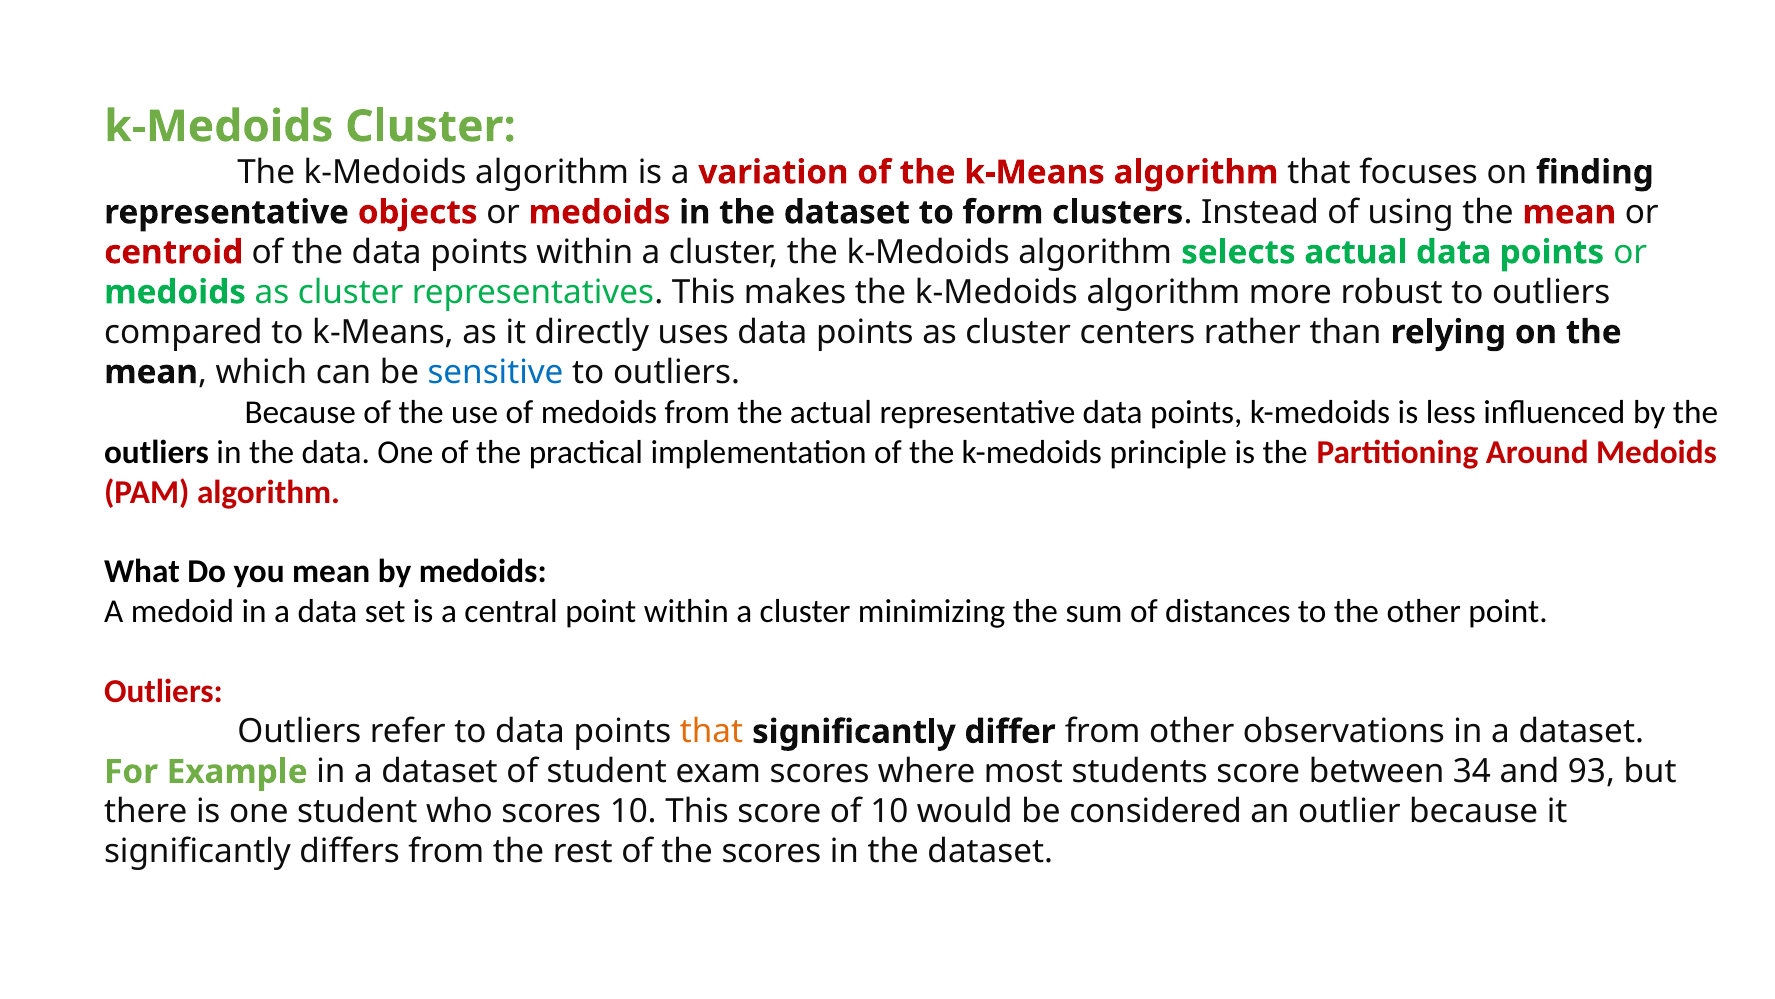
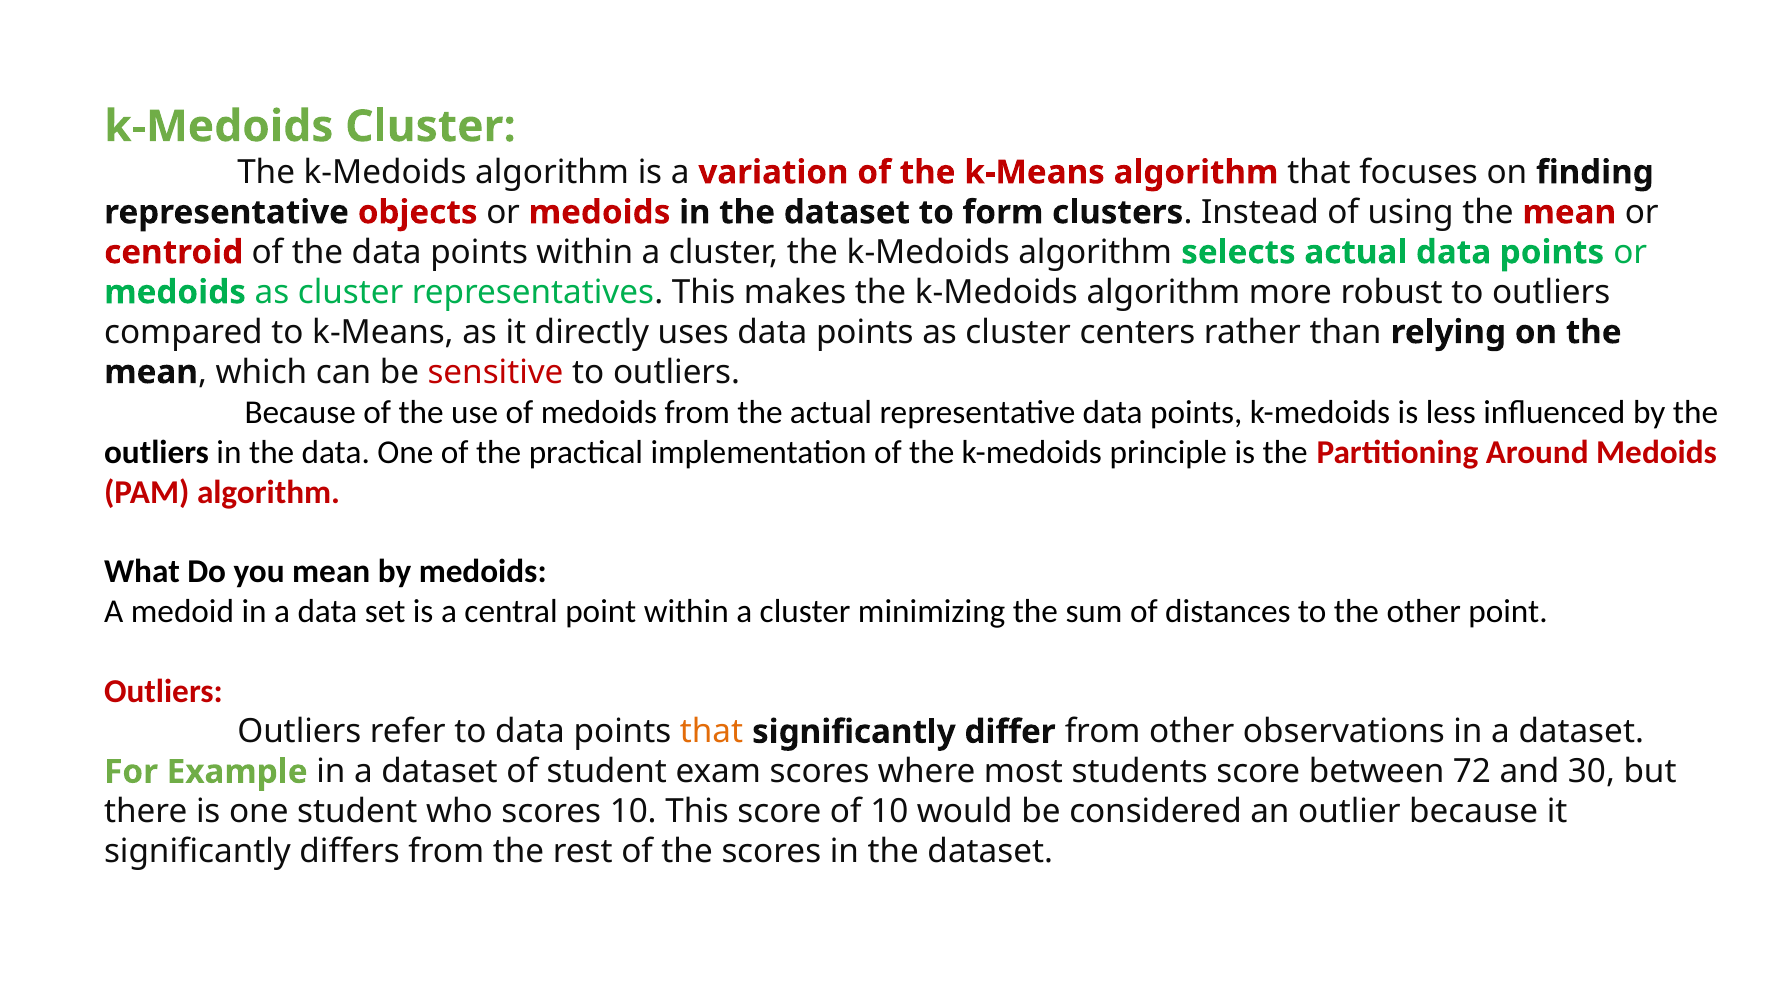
sensitive colour: blue -> red
34: 34 -> 72
93: 93 -> 30
